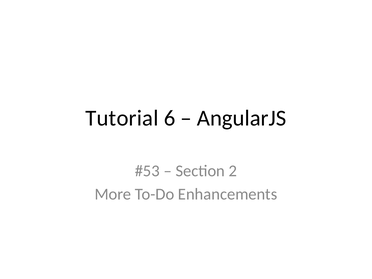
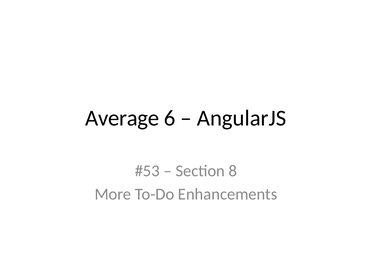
Tutorial: Tutorial -> Average
2: 2 -> 8
